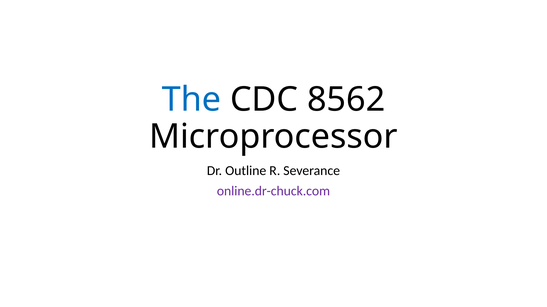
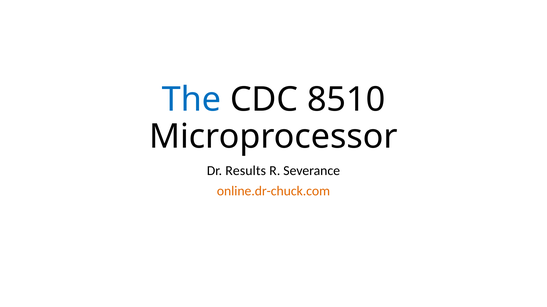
8562: 8562 -> 8510
Outline: Outline -> Results
online.dr-chuck.com colour: purple -> orange
